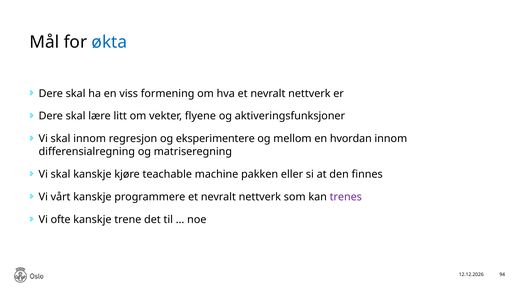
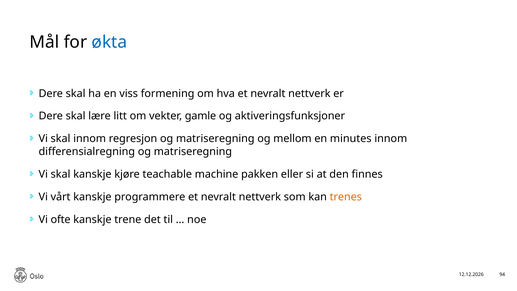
flyene: flyene -> gamle
regresjon og eksperimentere: eksperimentere -> matriseregning
hvordan: hvordan -> minutes
trenes colour: purple -> orange
